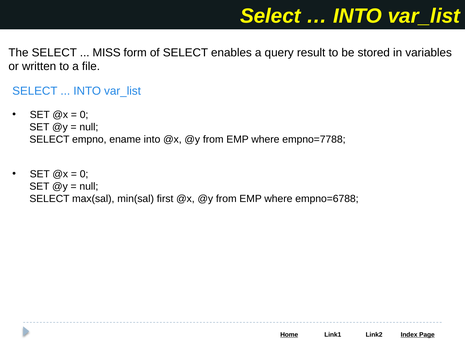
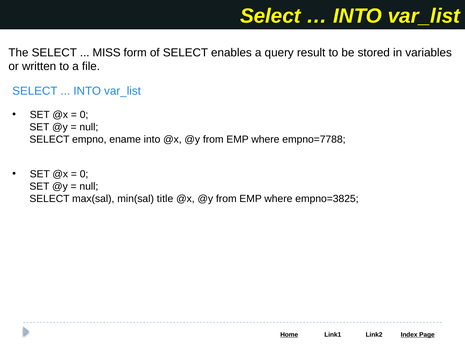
first: first -> title
empno=6788: empno=6788 -> empno=3825
